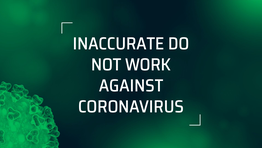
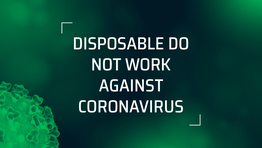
INACCURATE: INACCURATE -> DISPOSABLE
